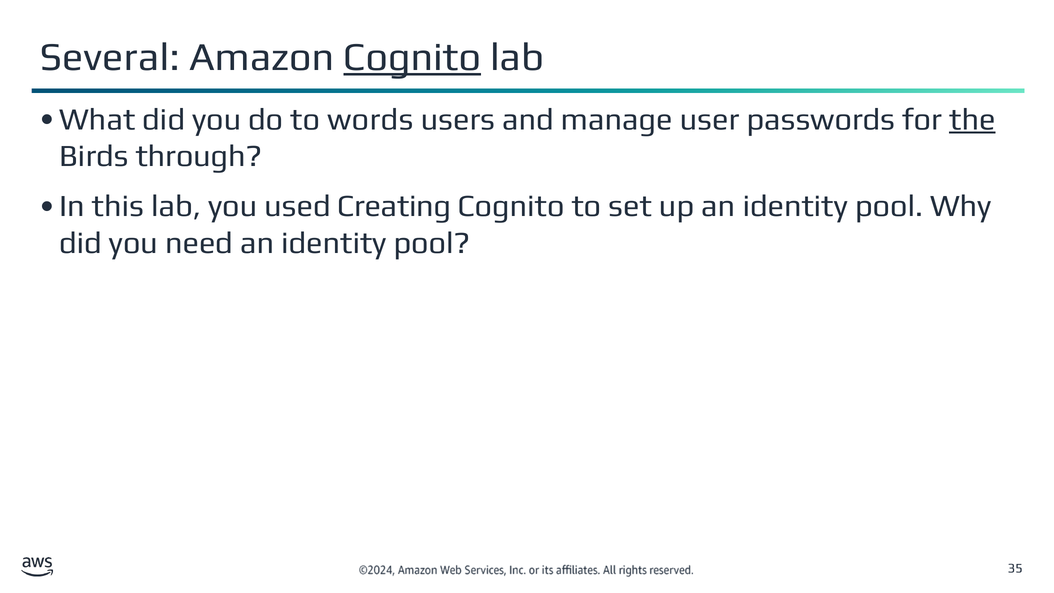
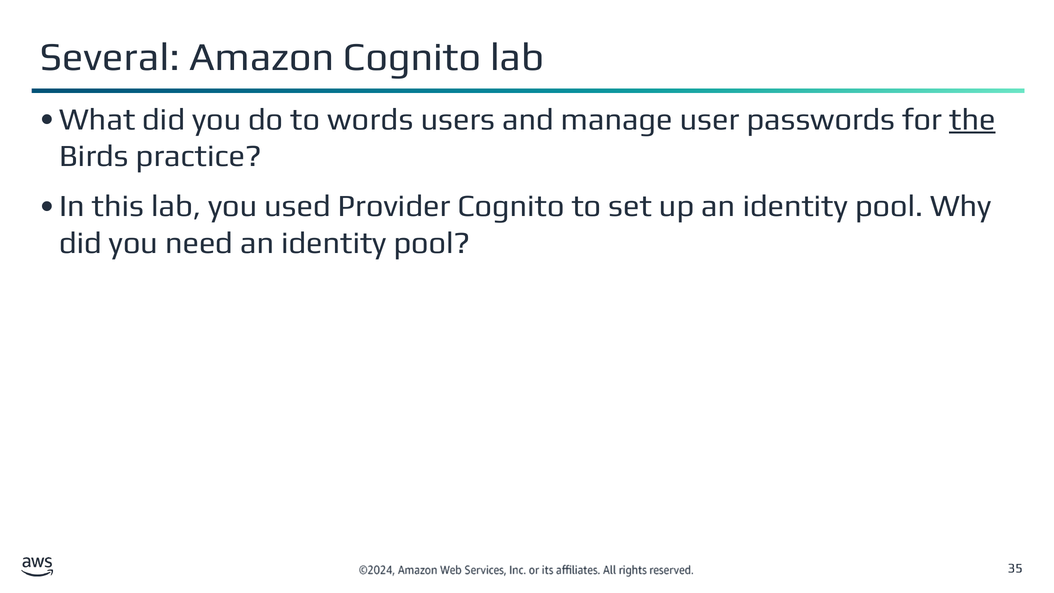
Cognito at (412, 57) underline: present -> none
through: through -> practice
Creating: Creating -> Provider
